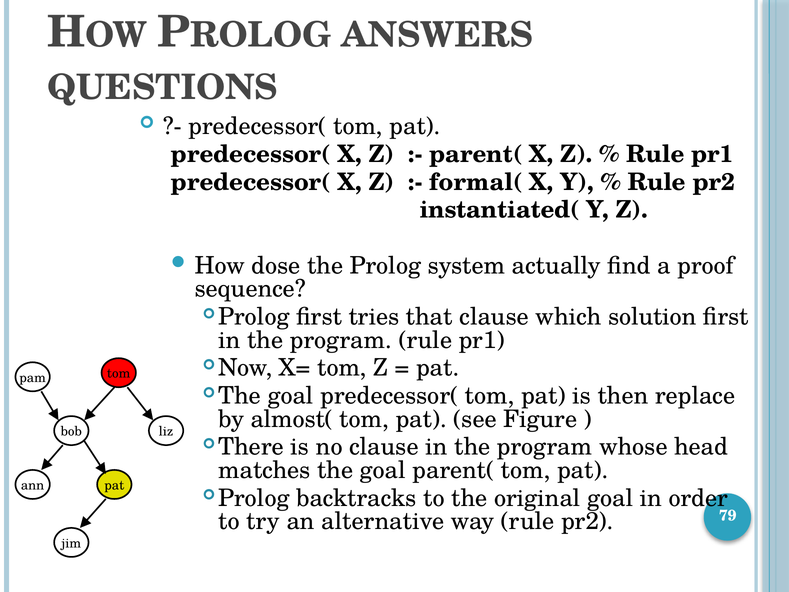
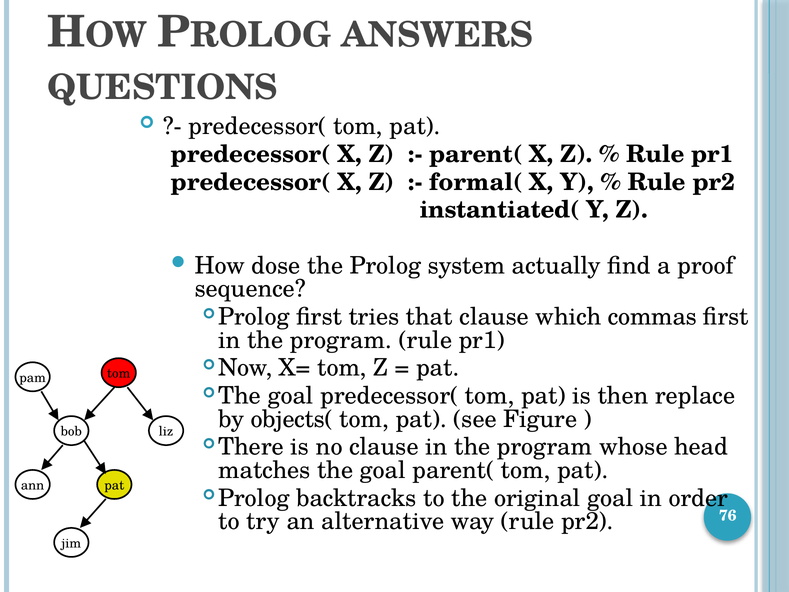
solution: solution -> commas
almost(: almost( -> objects(
79: 79 -> 76
